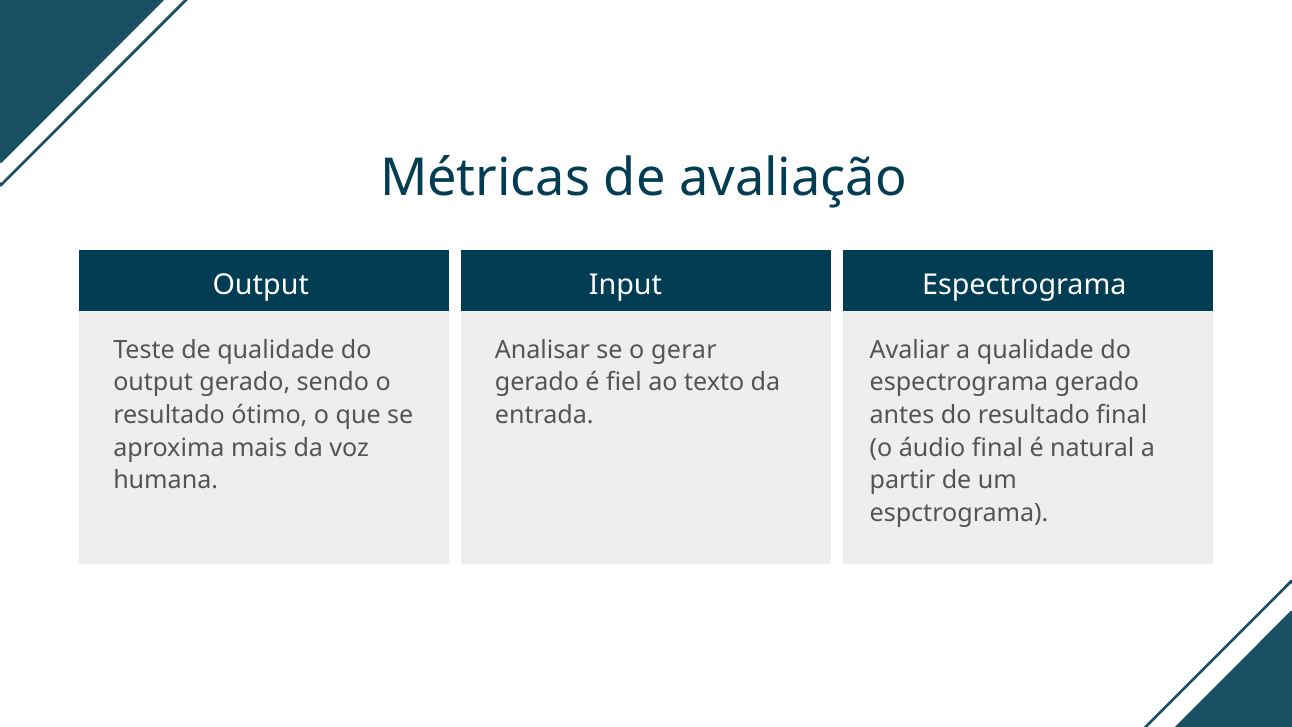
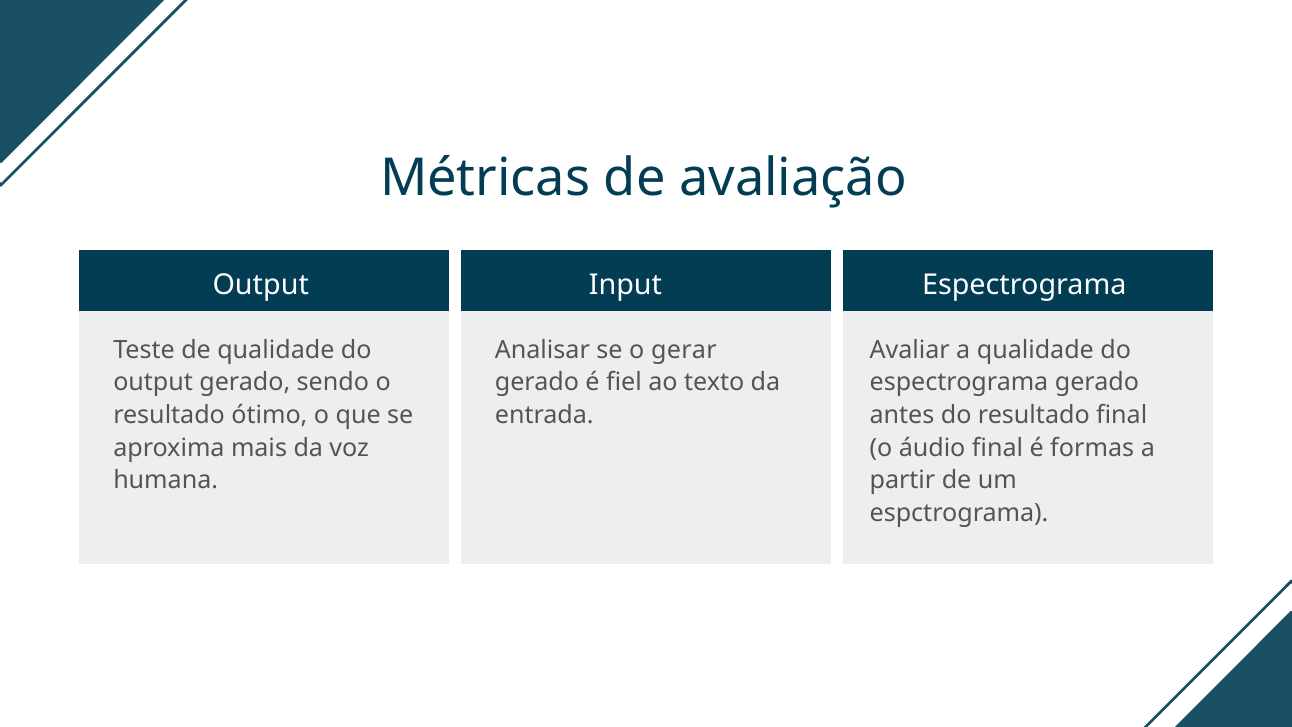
natural: natural -> formas
